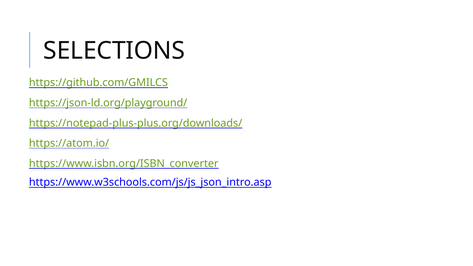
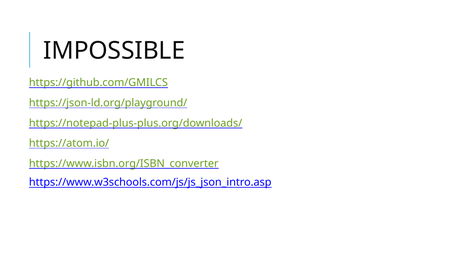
SELECTIONS: SELECTIONS -> IMPOSSIBLE
